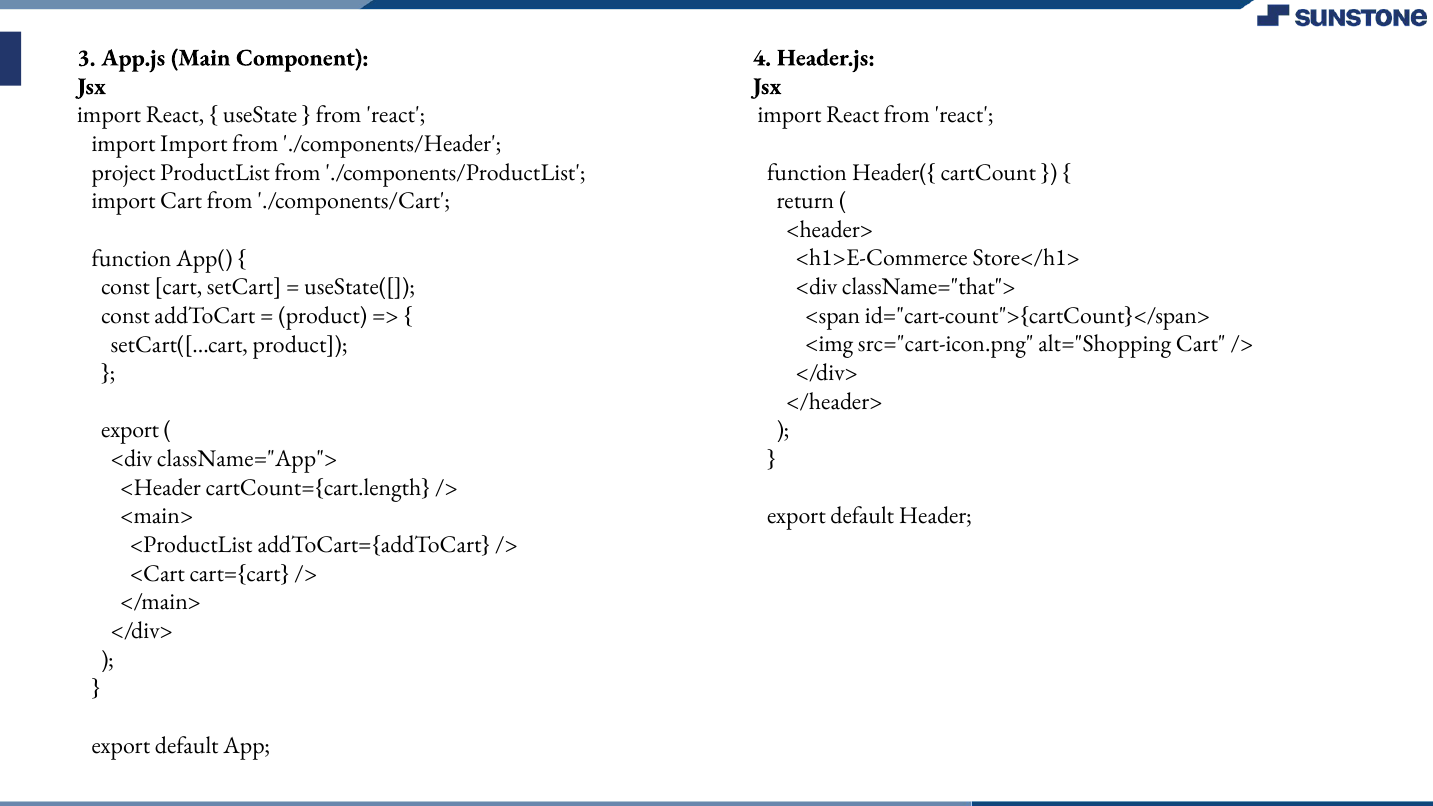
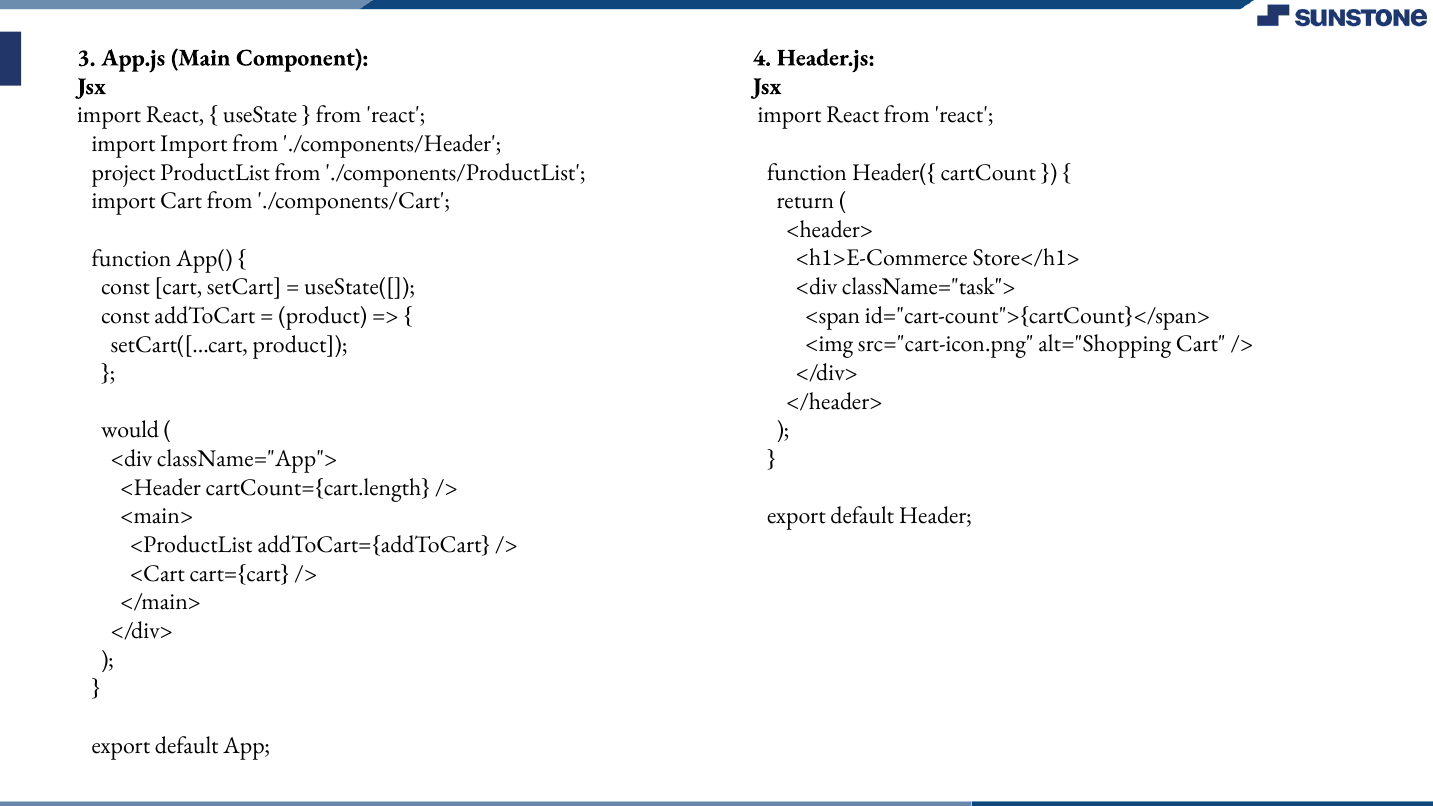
className="that">: className="that"> -> className="task">
export at (130, 430): export -> would
